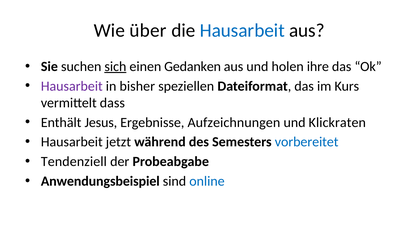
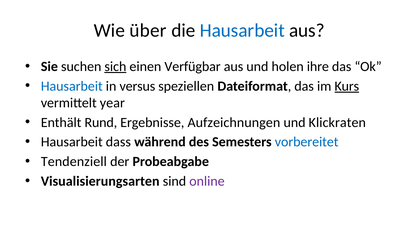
Gedanken: Gedanken -> Verfügbar
Hausarbeit at (72, 86) colour: purple -> blue
bisher: bisher -> versus
Kurs underline: none -> present
dass: dass -> year
Jesus: Jesus -> Rund
jetzt: jetzt -> dass
Anwendungsbeispiel: Anwendungsbeispiel -> Visualisierungsarten
online colour: blue -> purple
